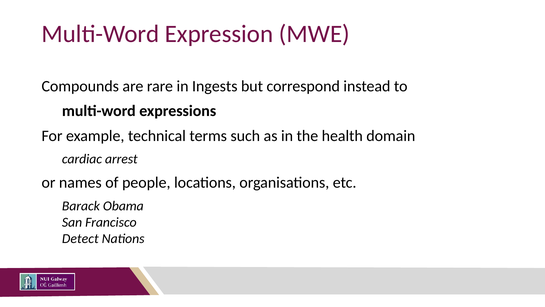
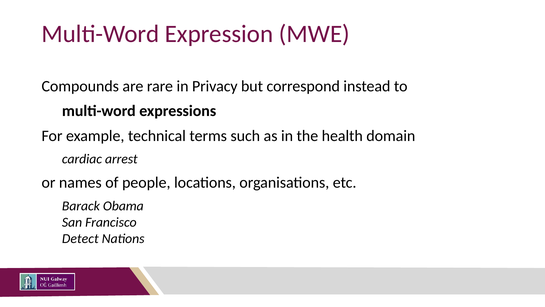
Ingests: Ingests -> Privacy
